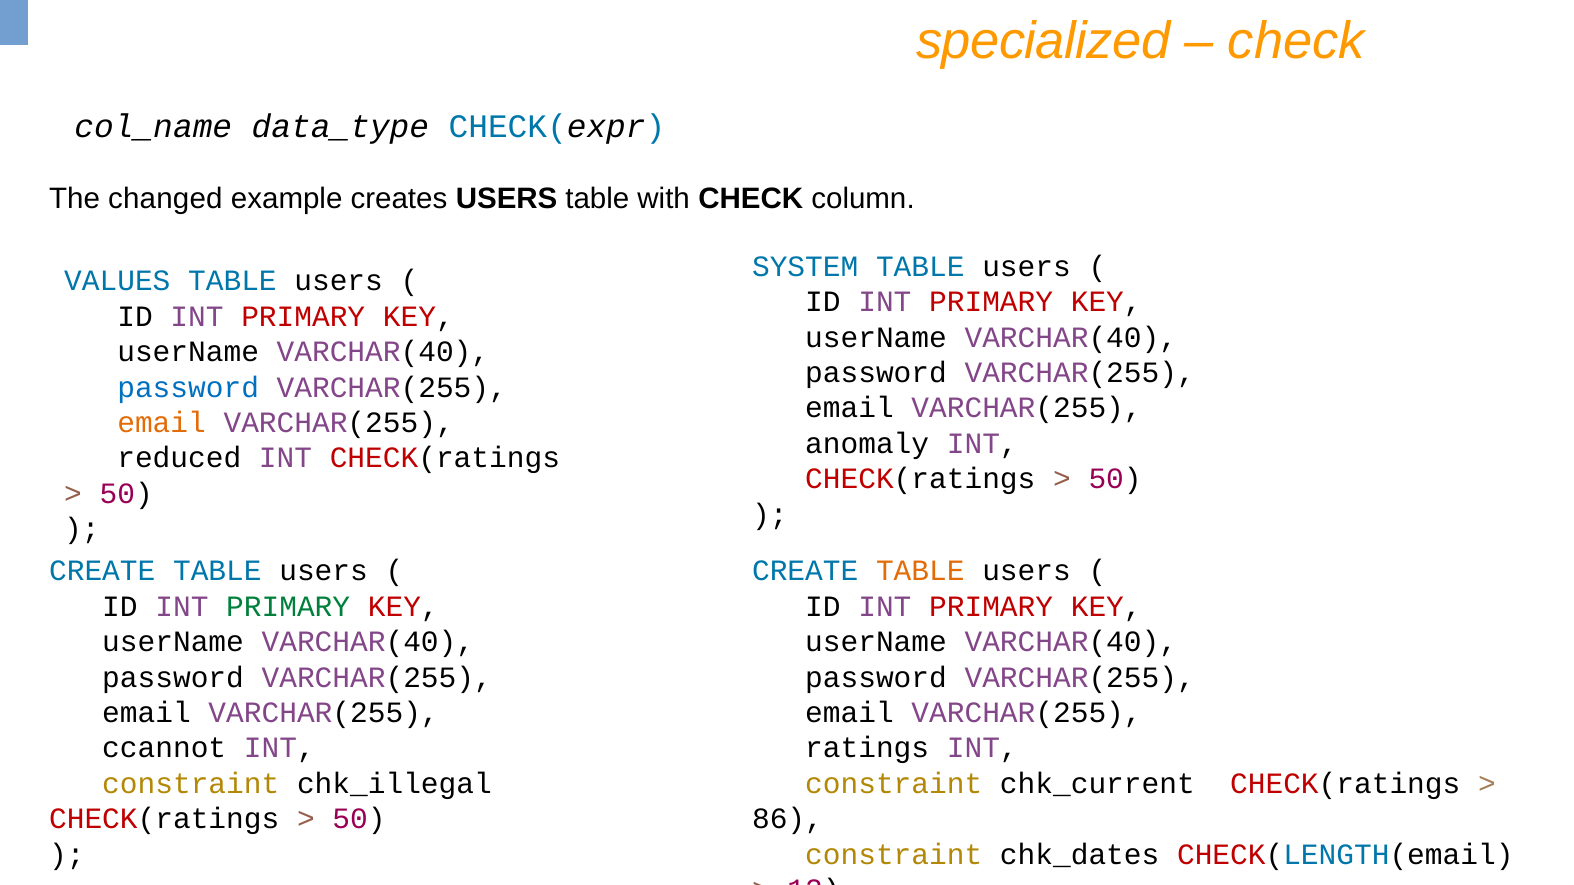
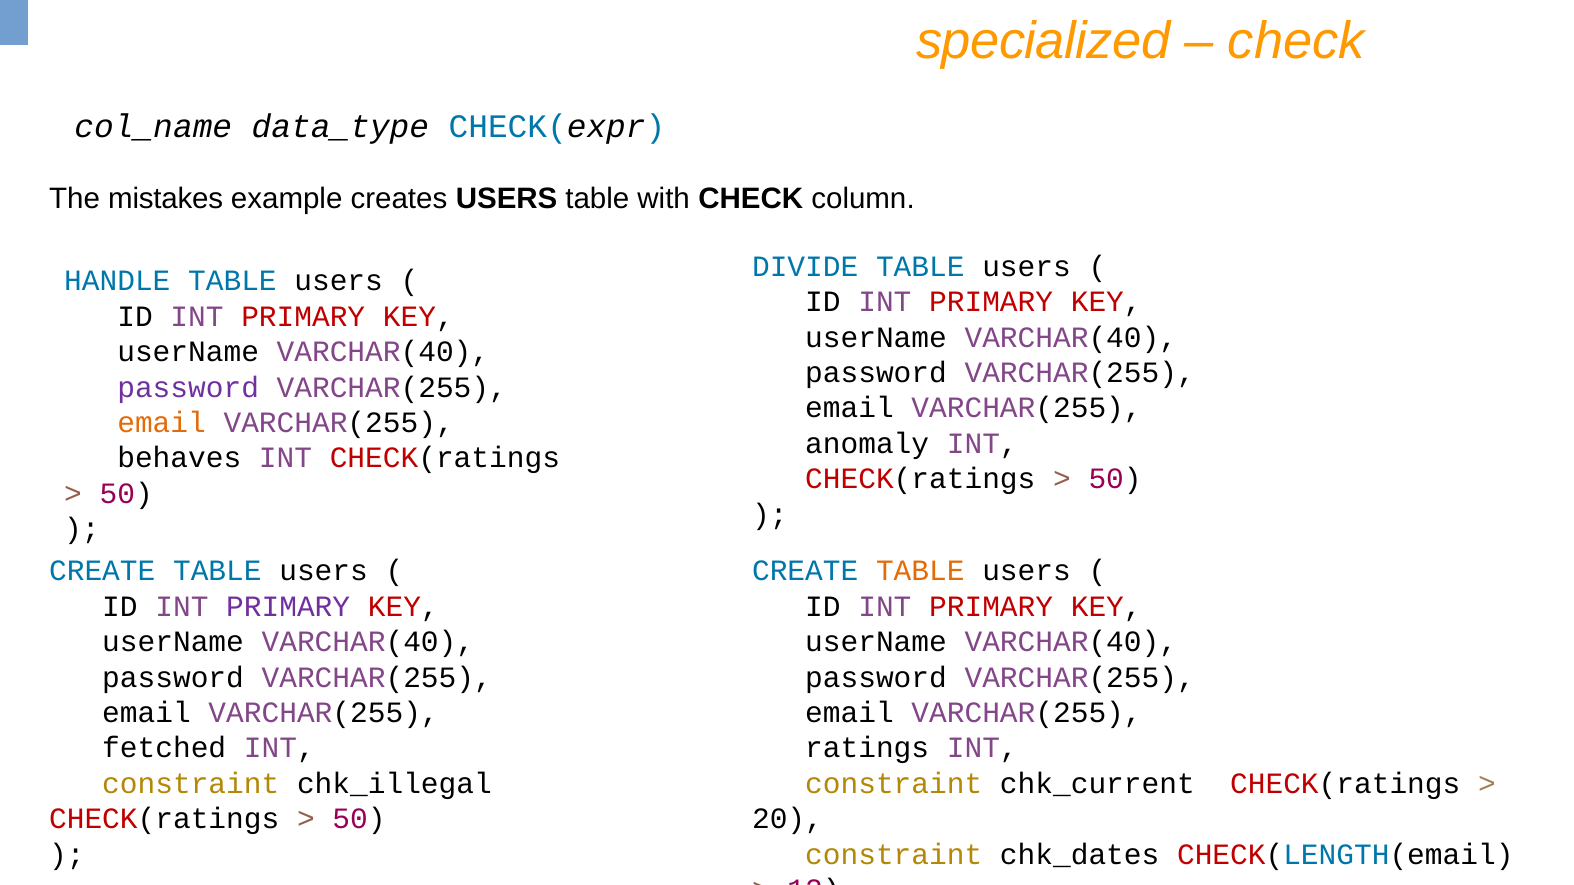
changed: changed -> mistakes
SYSTEM: SYSTEM -> DIVIDE
VALUES: VALUES -> HANDLE
password at (188, 387) colour: blue -> purple
reduced: reduced -> behaves
PRIMARY at (288, 607) colour: green -> purple
ccannot: ccannot -> fetched
86: 86 -> 20
